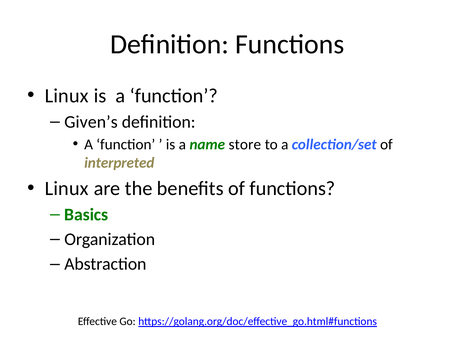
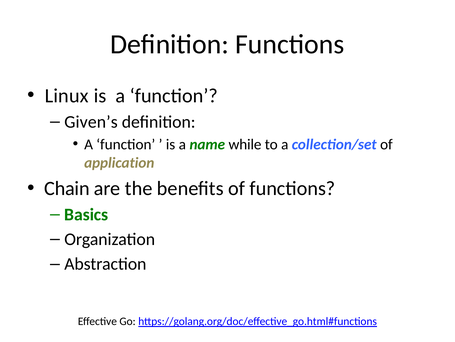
store: store -> while
interpreted: interpreted -> application
Linux at (67, 188): Linux -> Chain
